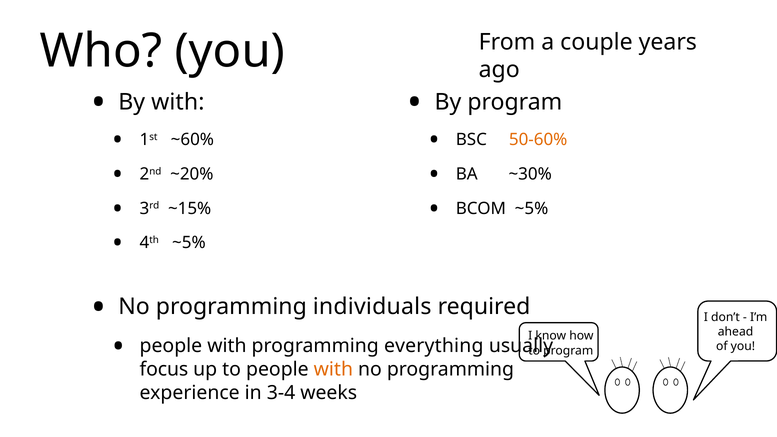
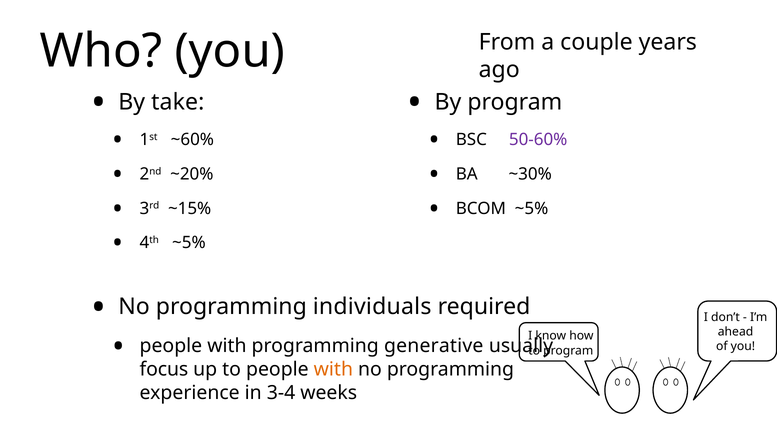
By with: with -> take
50-60% colour: orange -> purple
everything: everything -> generative
